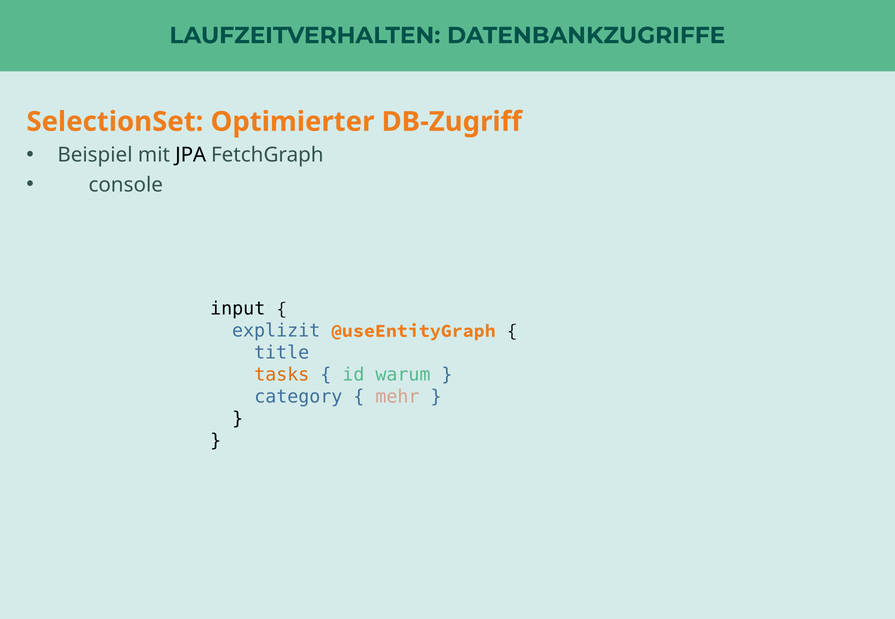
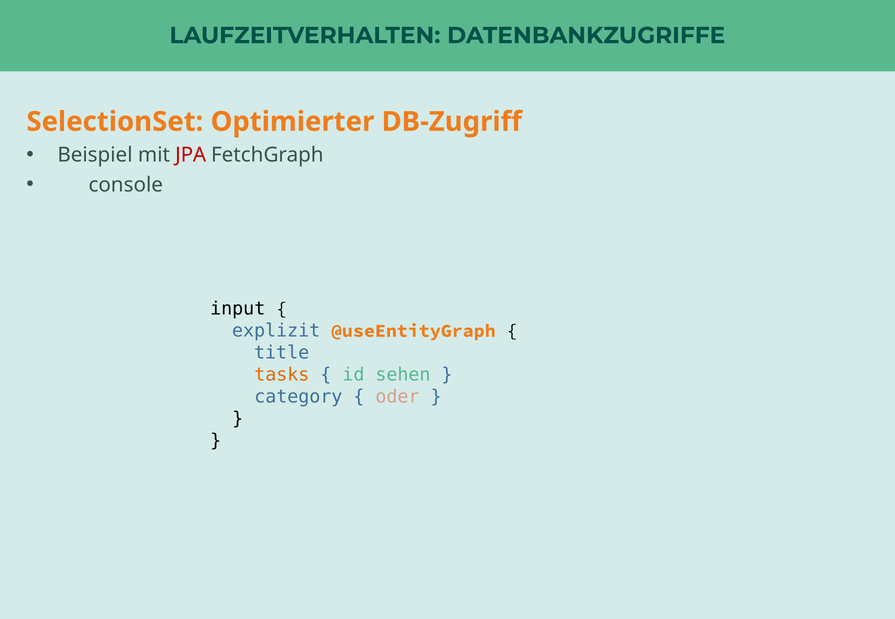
JPA colour: black -> red
warum: warum -> sehen
mehr: mehr -> oder
